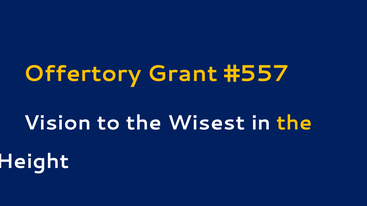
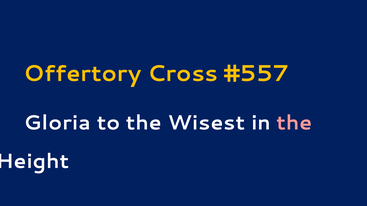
Grant: Grant -> Cross
Vision: Vision -> Gloria
the at (294, 123) colour: yellow -> pink
